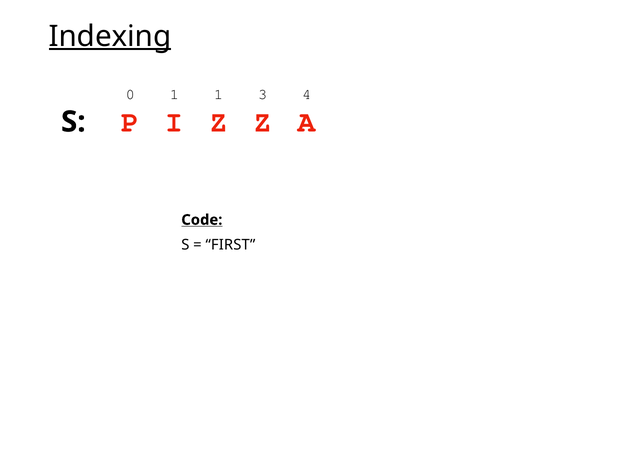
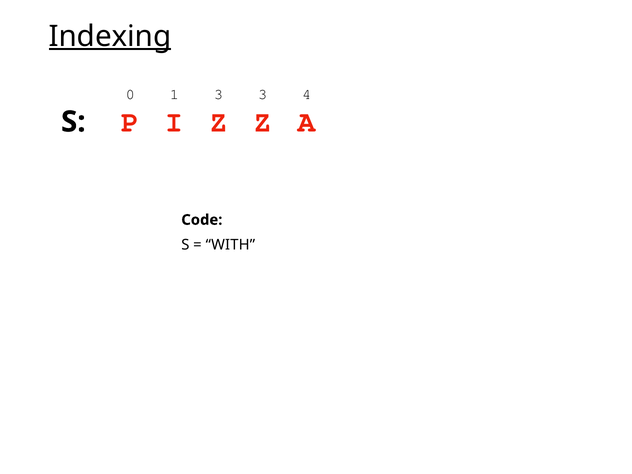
1 1: 1 -> 3
Code underline: present -> none
FIRST: FIRST -> WITH
